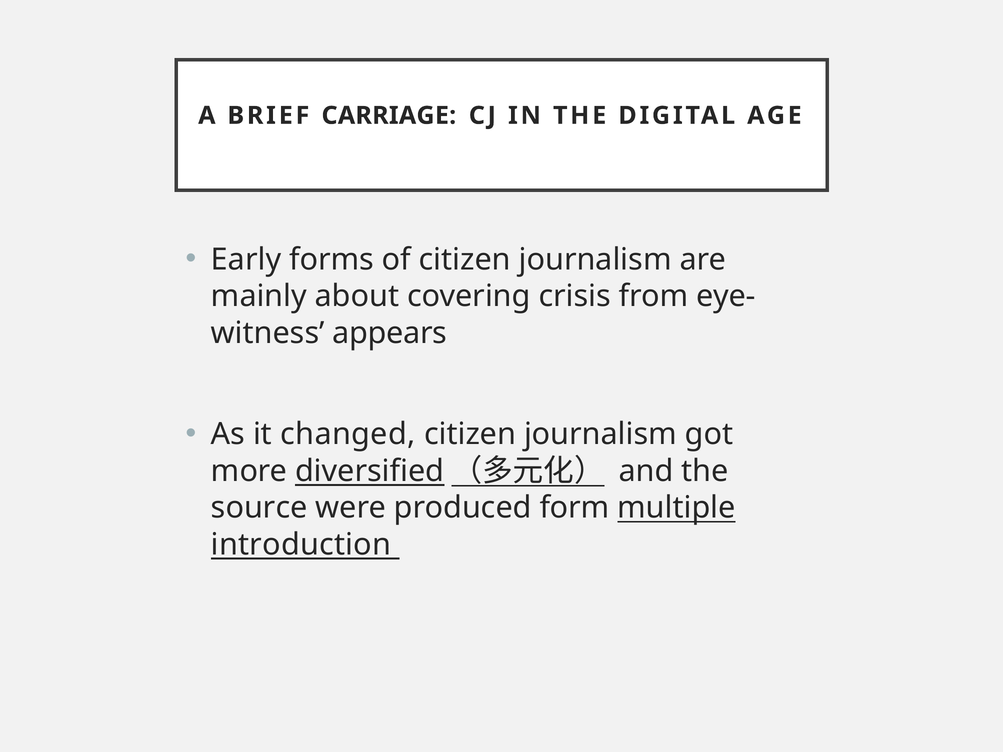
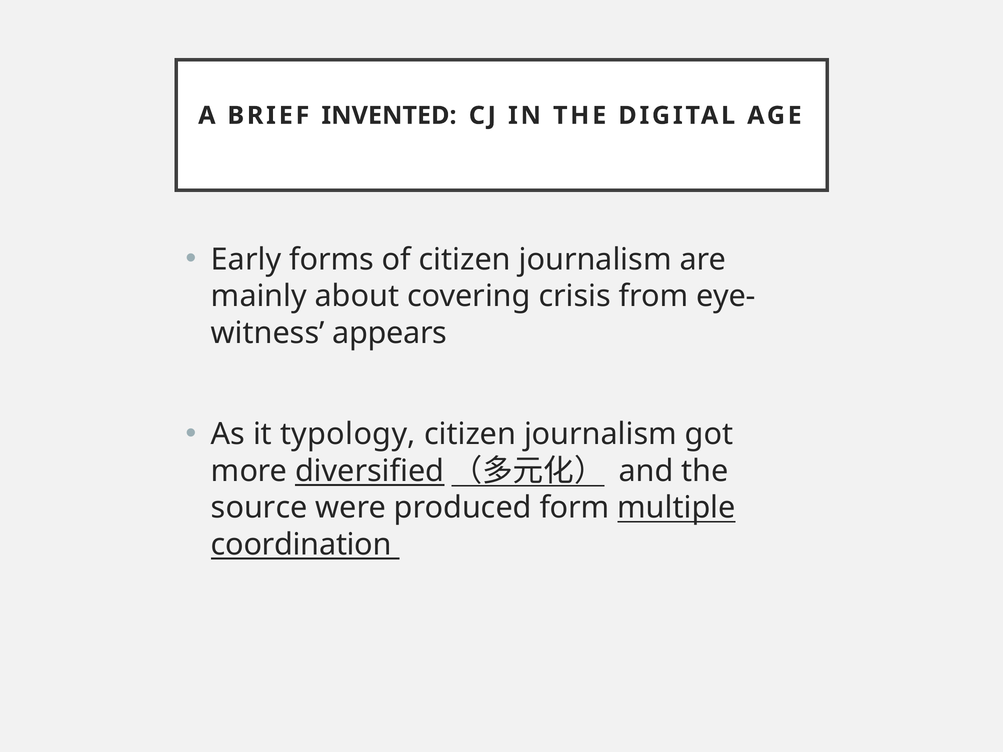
CARRIAGE: CARRIAGE -> INVENTED
changed: changed -> typology
introduction: introduction -> coordination
